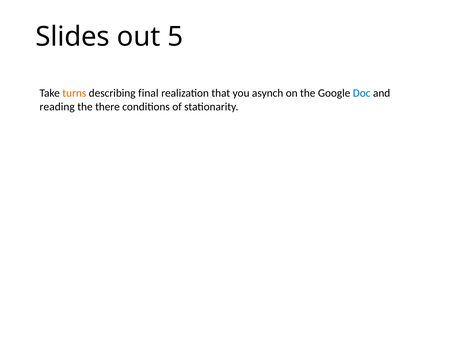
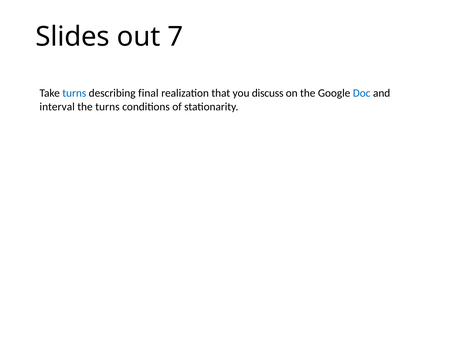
5: 5 -> 7
turns at (74, 93) colour: orange -> blue
asynch: asynch -> discuss
reading: reading -> interval
the there: there -> turns
